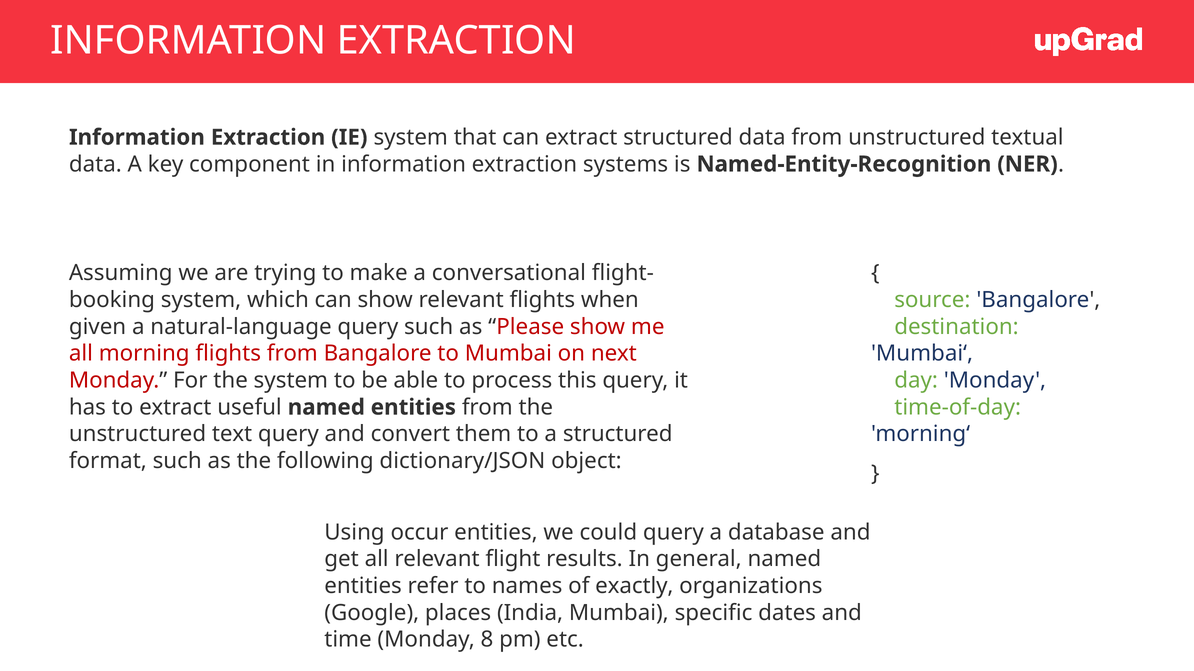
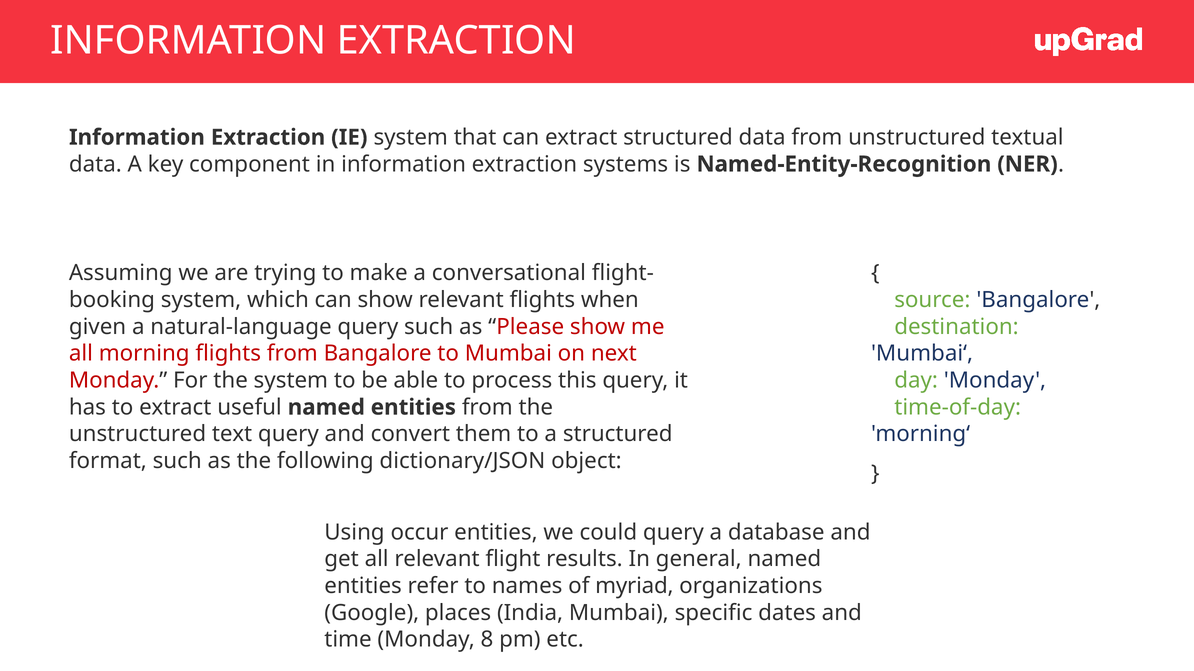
exactly: exactly -> myriad
